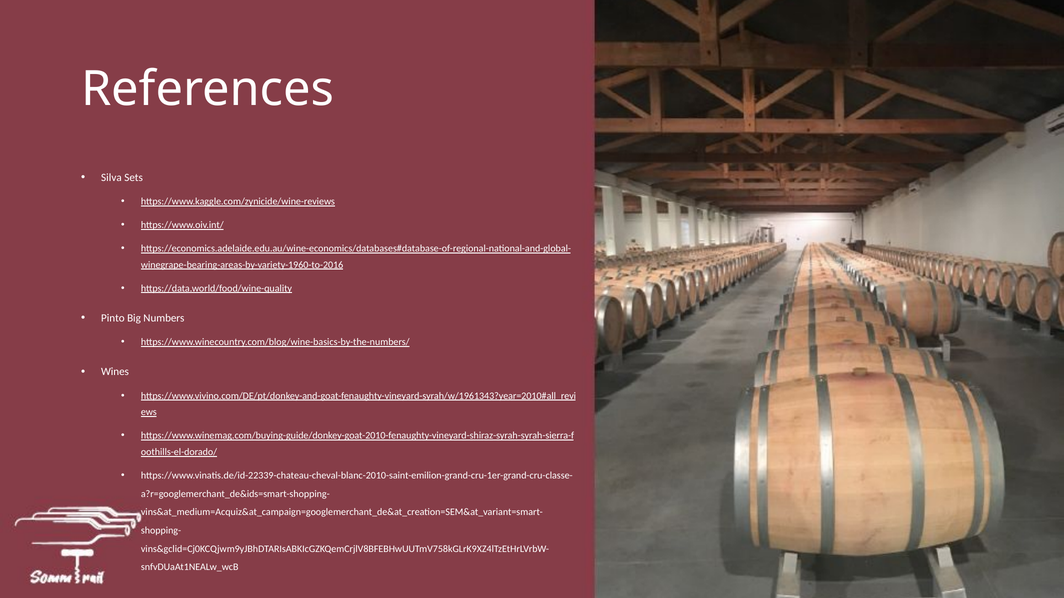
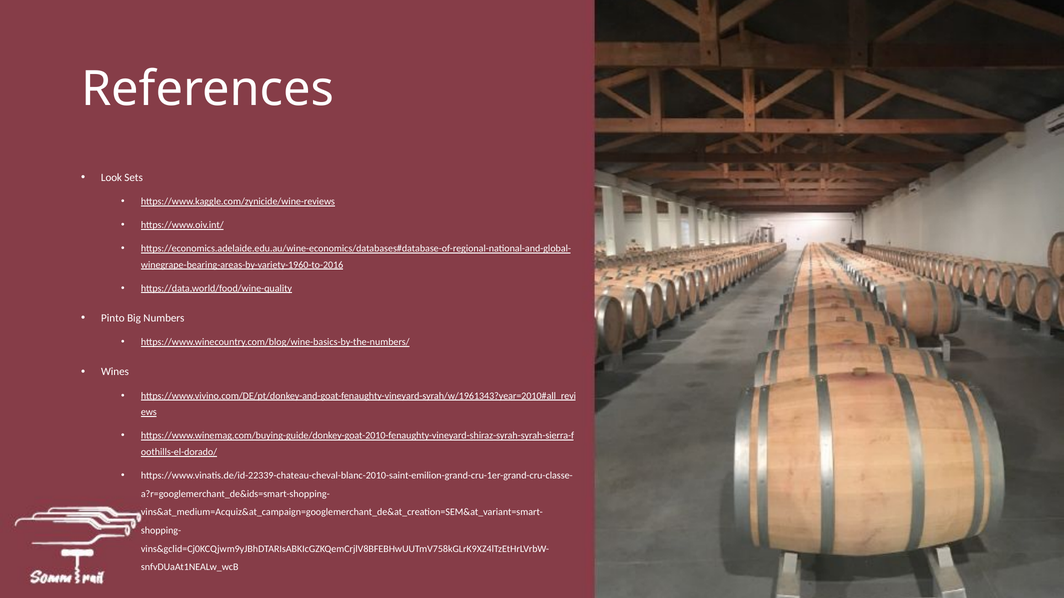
Silva: Silva -> Look
